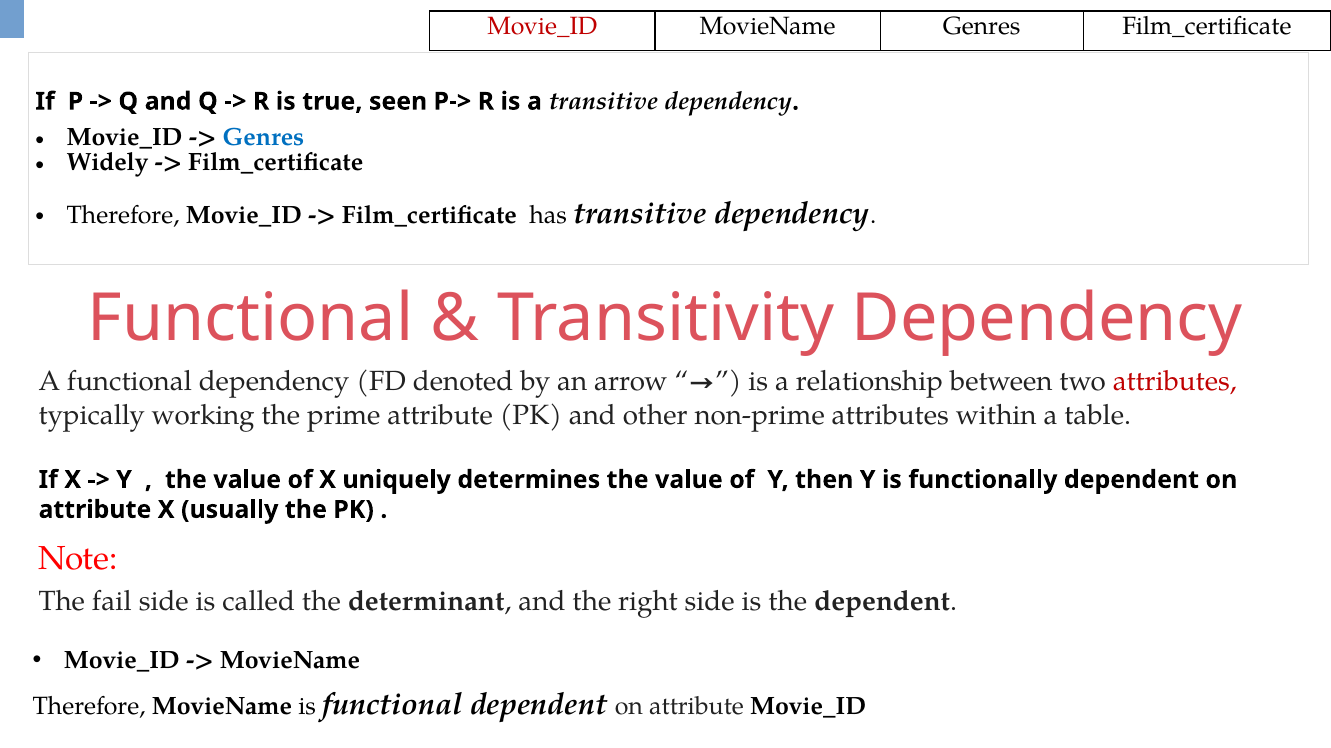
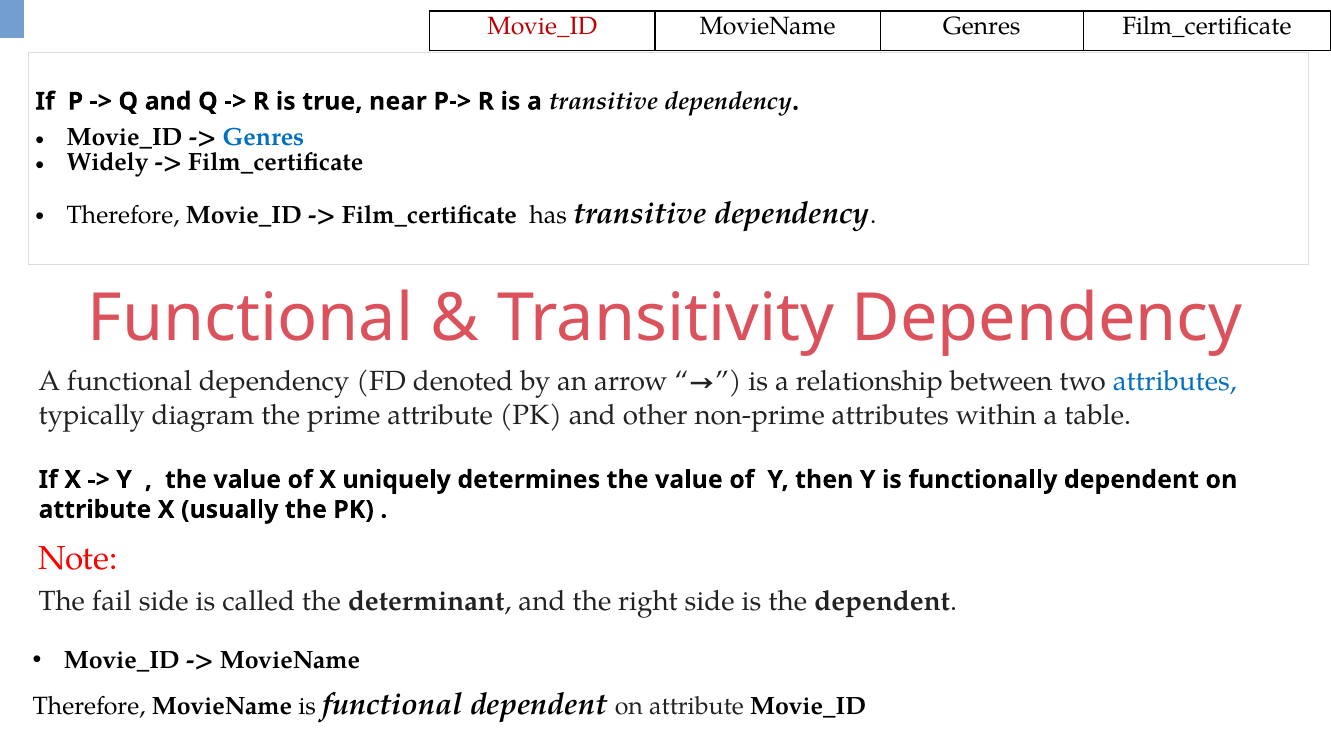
seen: seen -> near
attributes at (1175, 382) colour: red -> blue
working: working -> diagram
